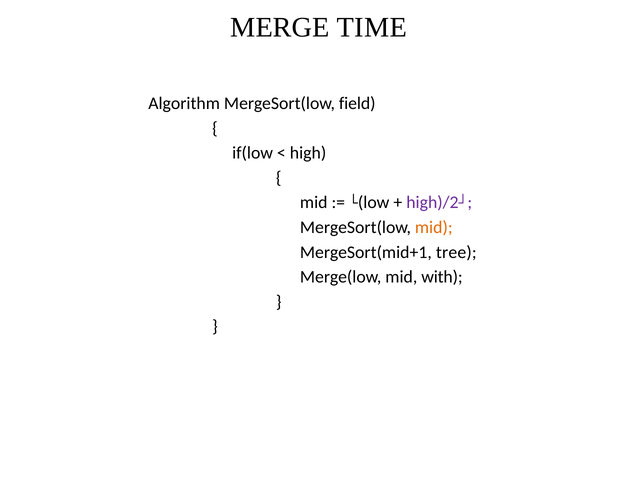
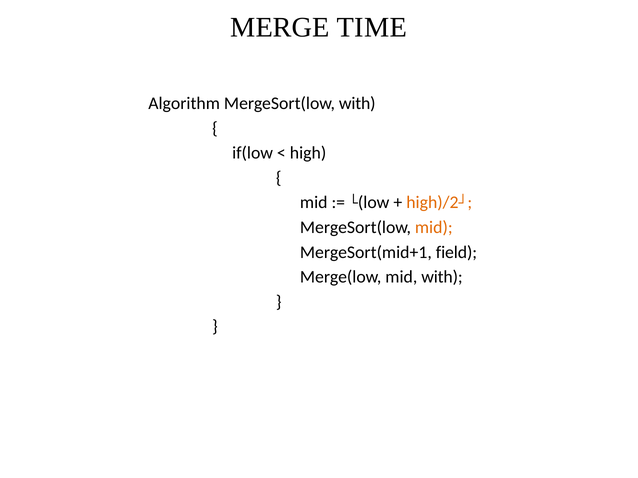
MergeSort(low field: field -> with
high)/2┘ colour: purple -> orange
tree: tree -> field
